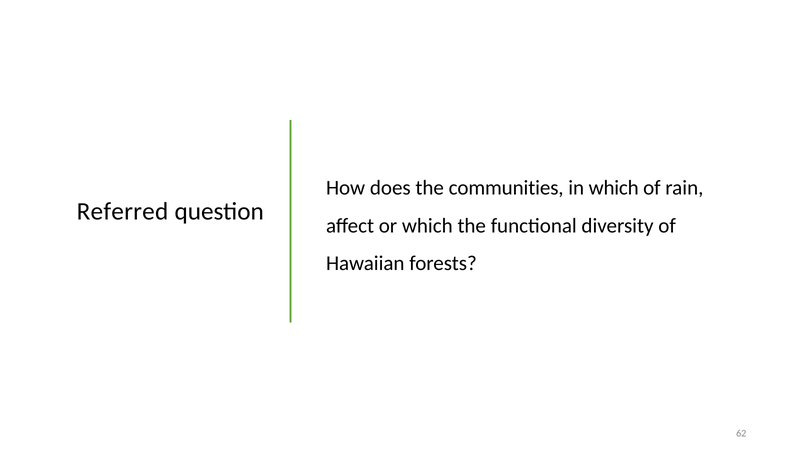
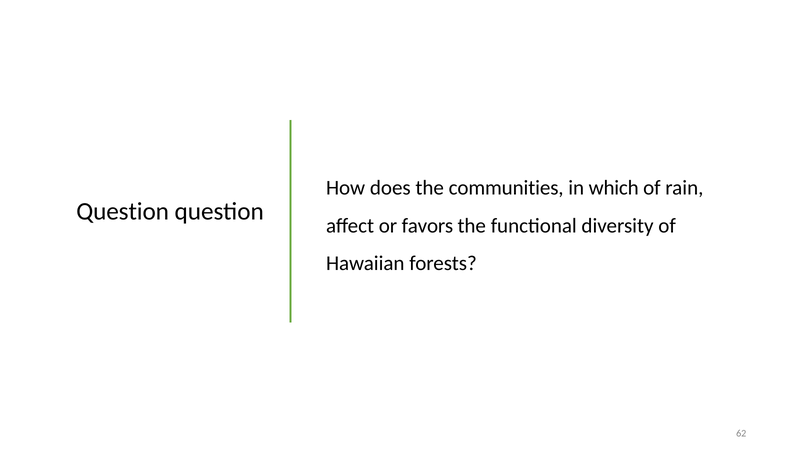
Referred at (122, 212): Referred -> Question
or which: which -> favors
